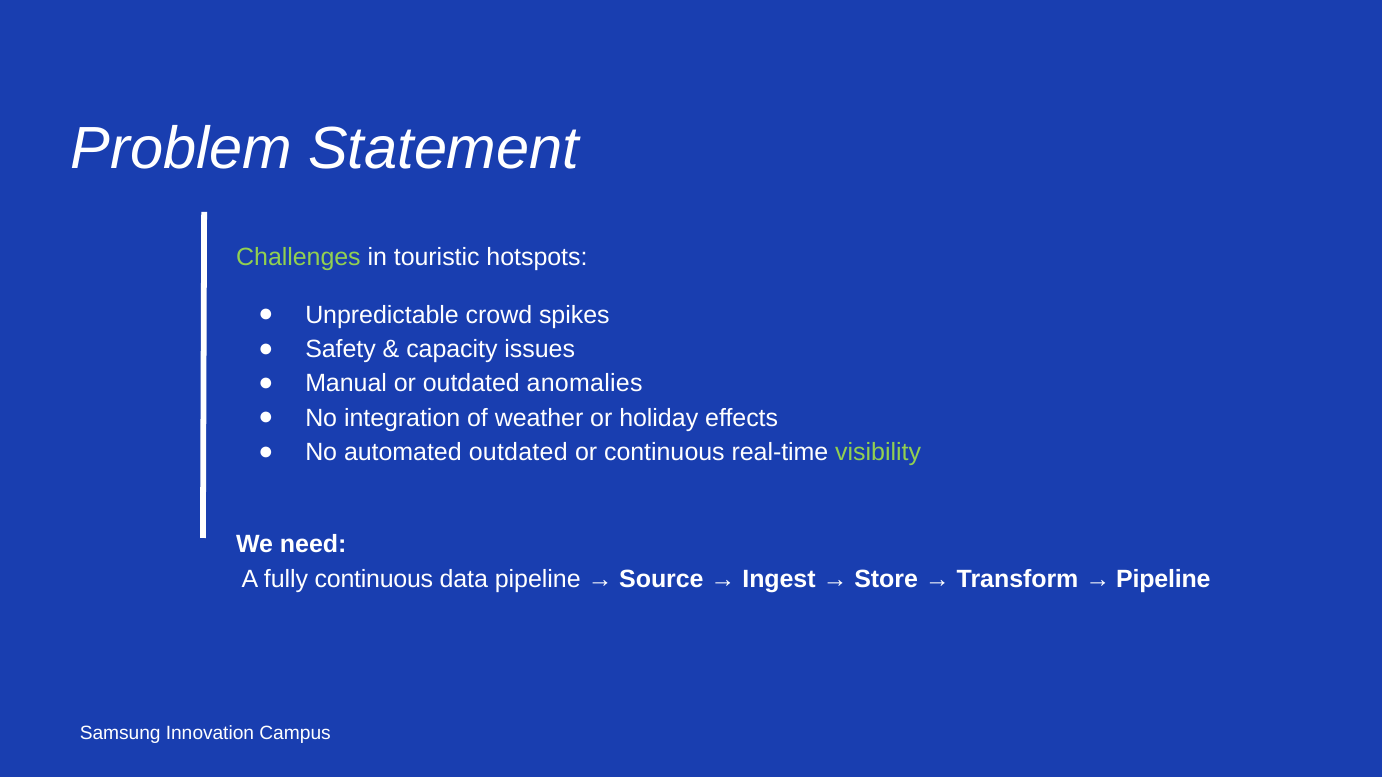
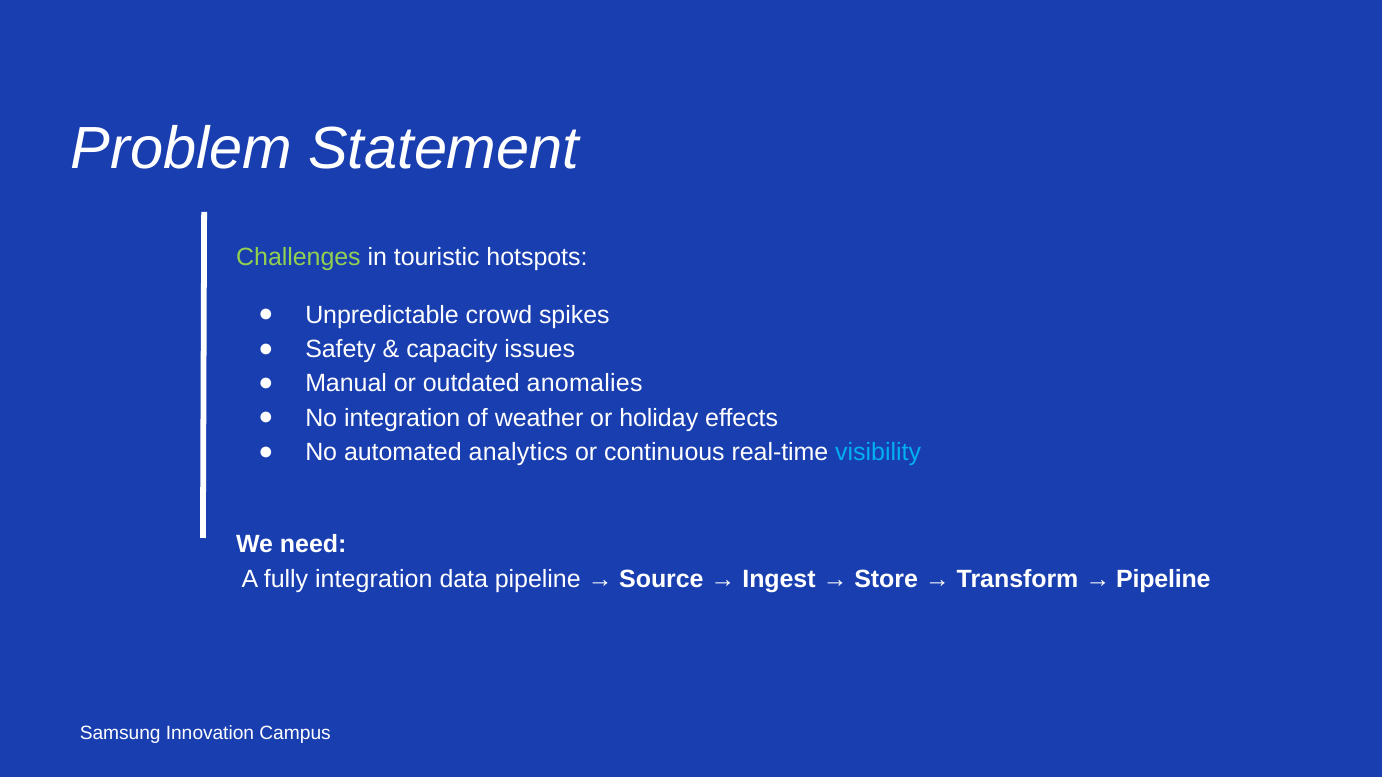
automated outdated: outdated -> analytics
visibility colour: light green -> light blue
fully continuous: continuous -> integration
